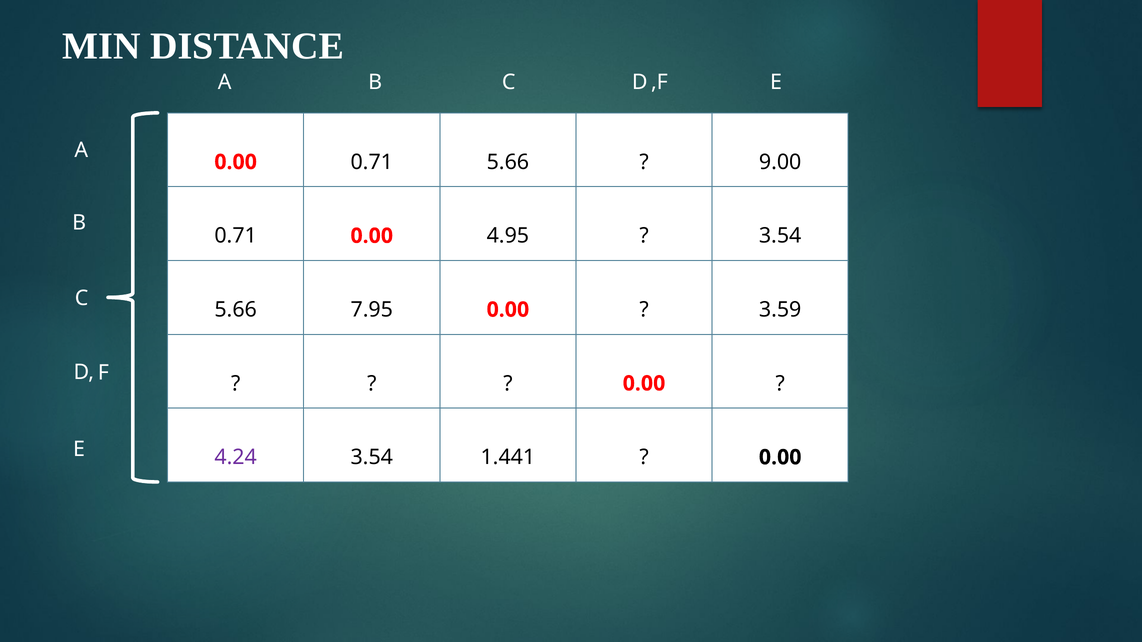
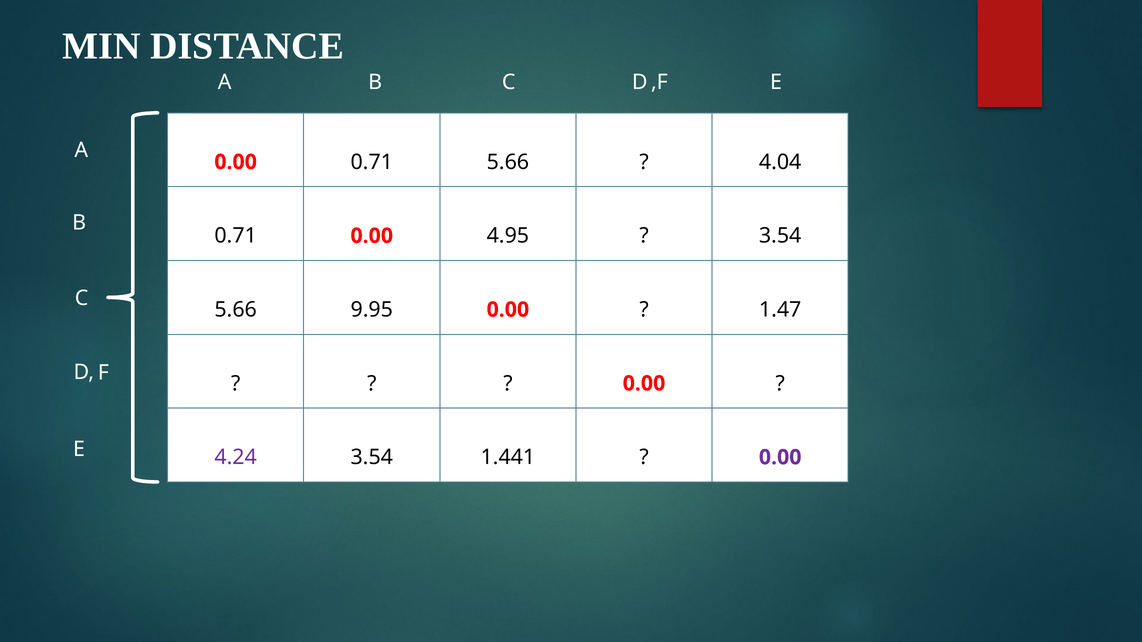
9.00: 9.00 -> 4.04
7.95: 7.95 -> 9.95
3.59: 3.59 -> 1.47
0.00 at (780, 458) colour: black -> purple
